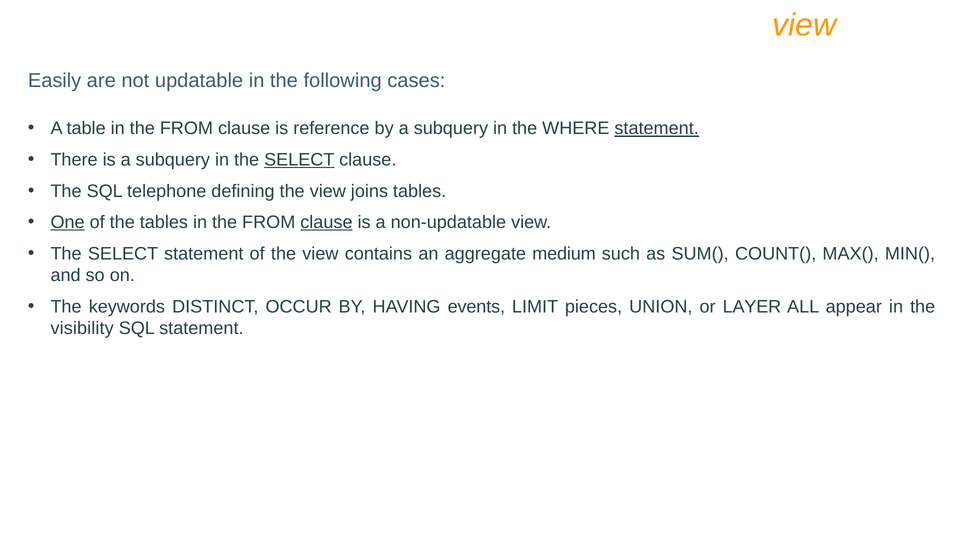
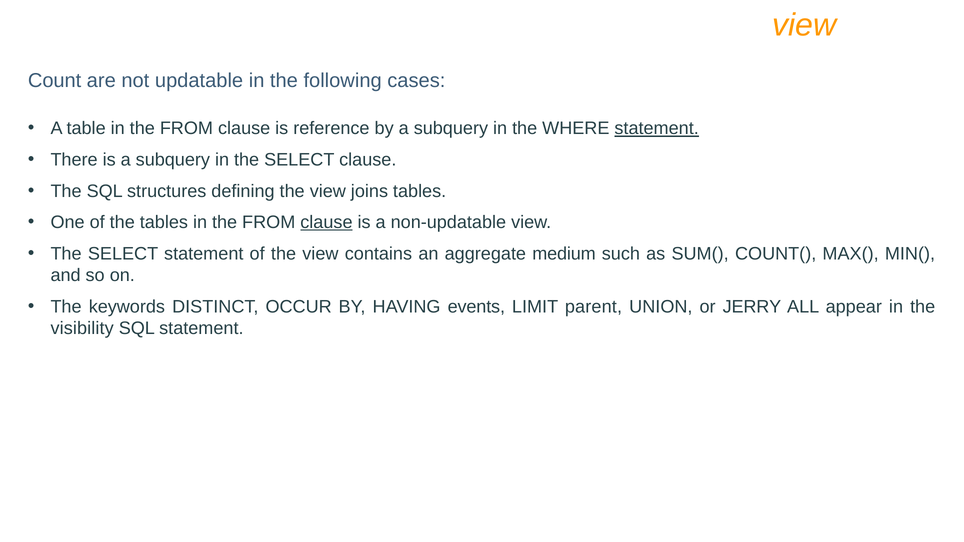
Easily: Easily -> Count
SELECT at (299, 160) underline: present -> none
telephone: telephone -> structures
One underline: present -> none
pieces: pieces -> parent
LAYER: LAYER -> JERRY
